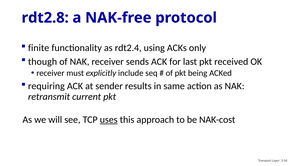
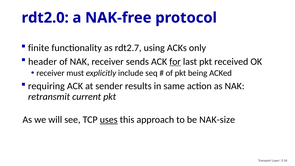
rdt2.8: rdt2.8 -> rdt2.0
rdt2.4: rdt2.4 -> rdt2.7
though: though -> header
for underline: none -> present
NAK-cost: NAK-cost -> NAK-size
